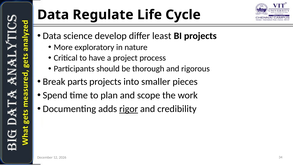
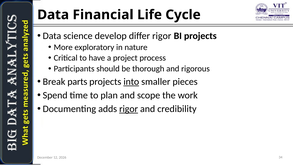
Regulate: Regulate -> Financial
differ least: least -> rigor
into underline: none -> present
